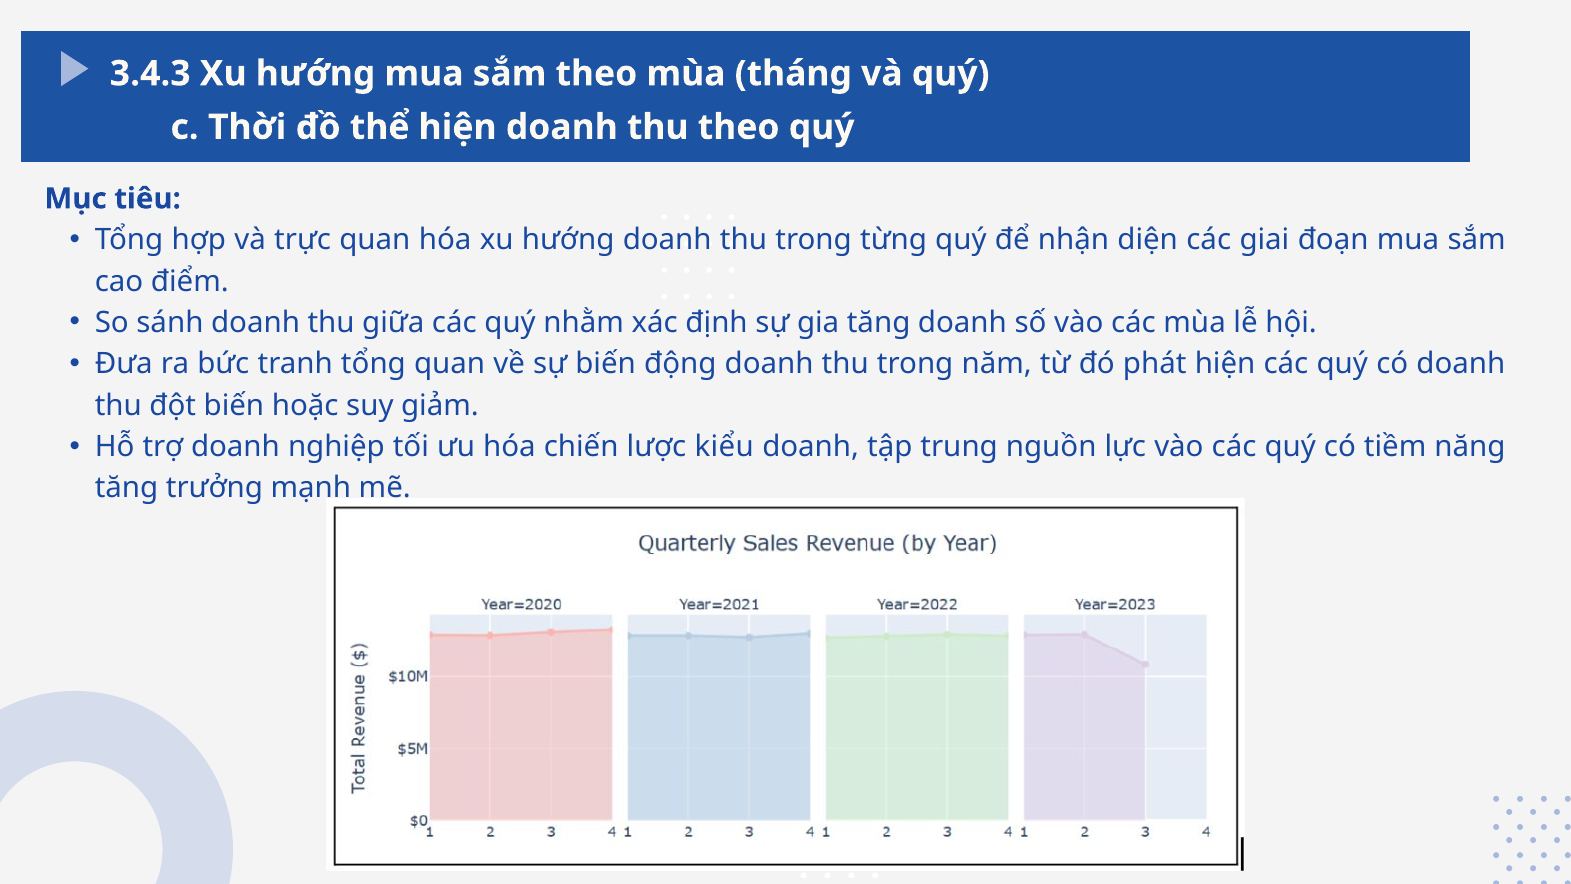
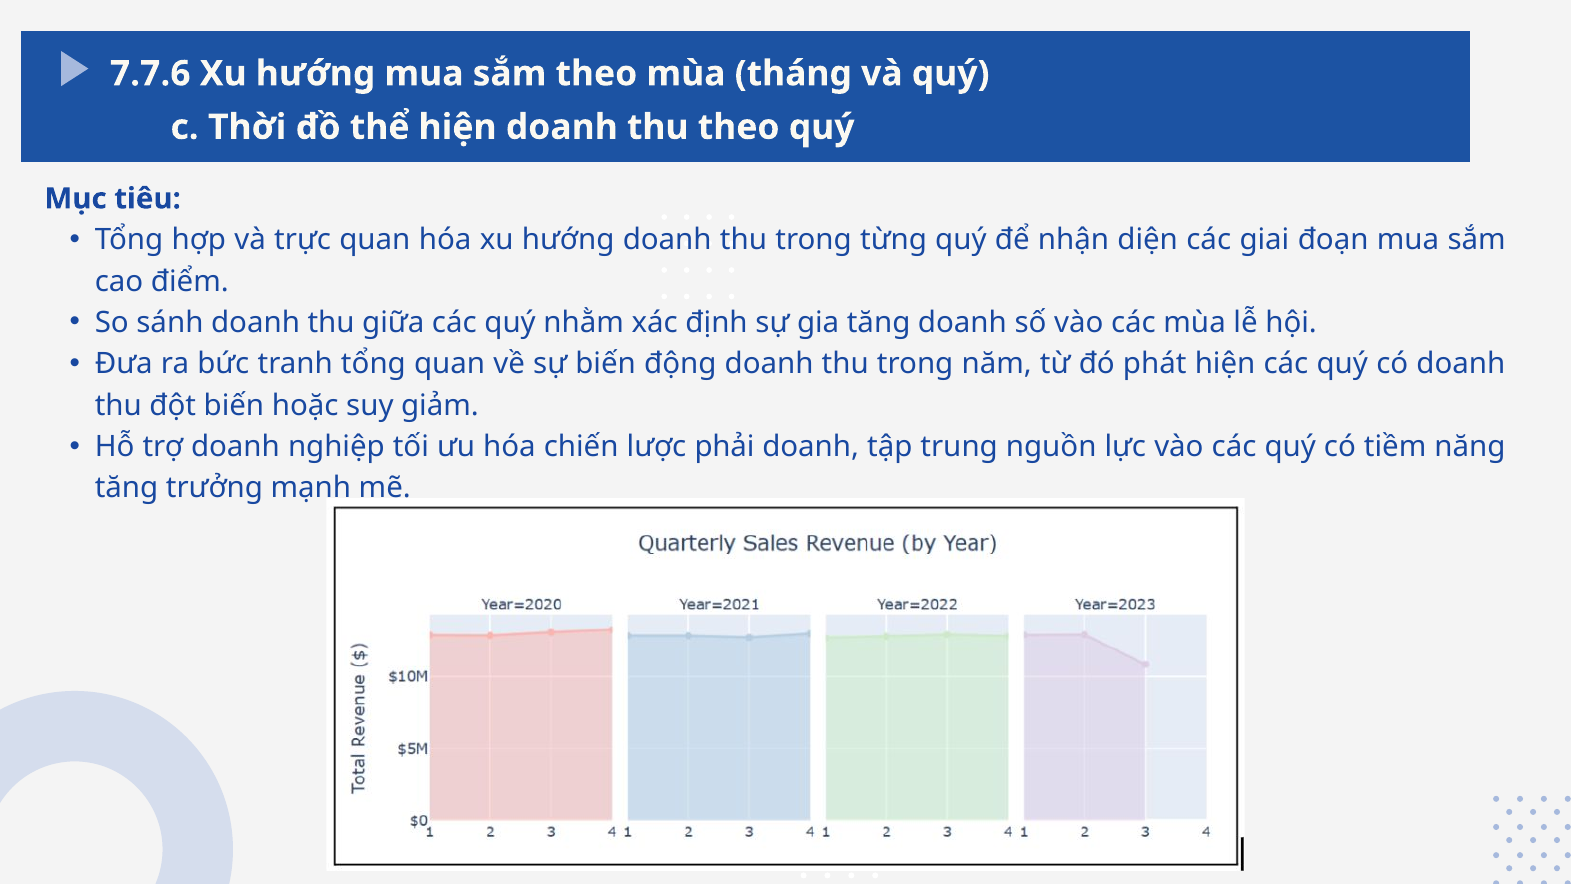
3.4.3: 3.4.3 -> 7.7.6
kiểu: kiểu -> phải
